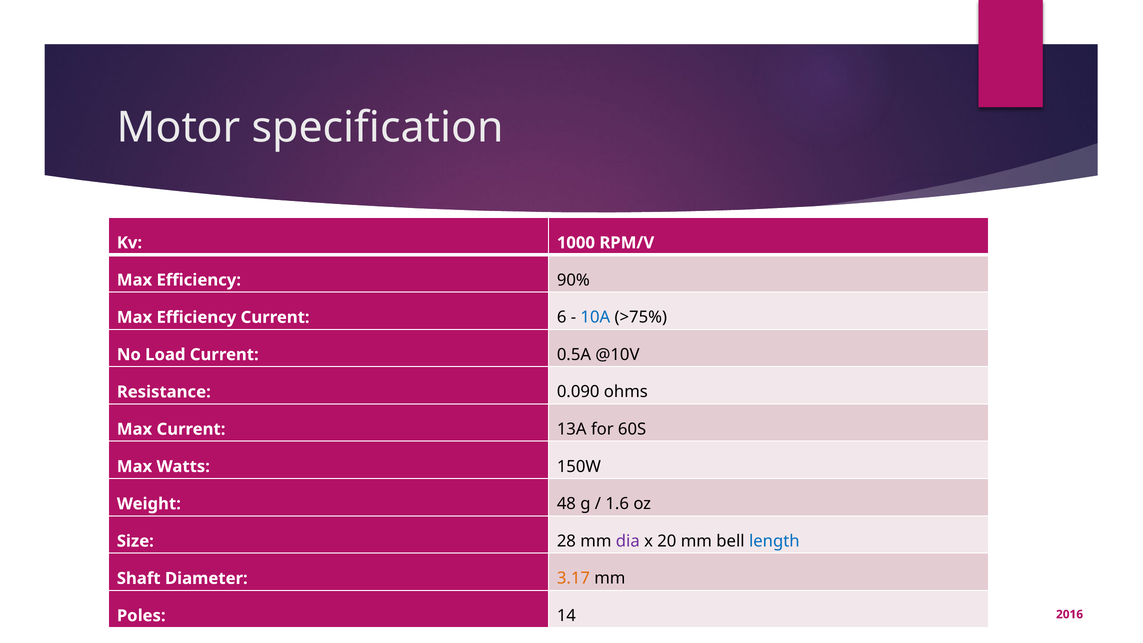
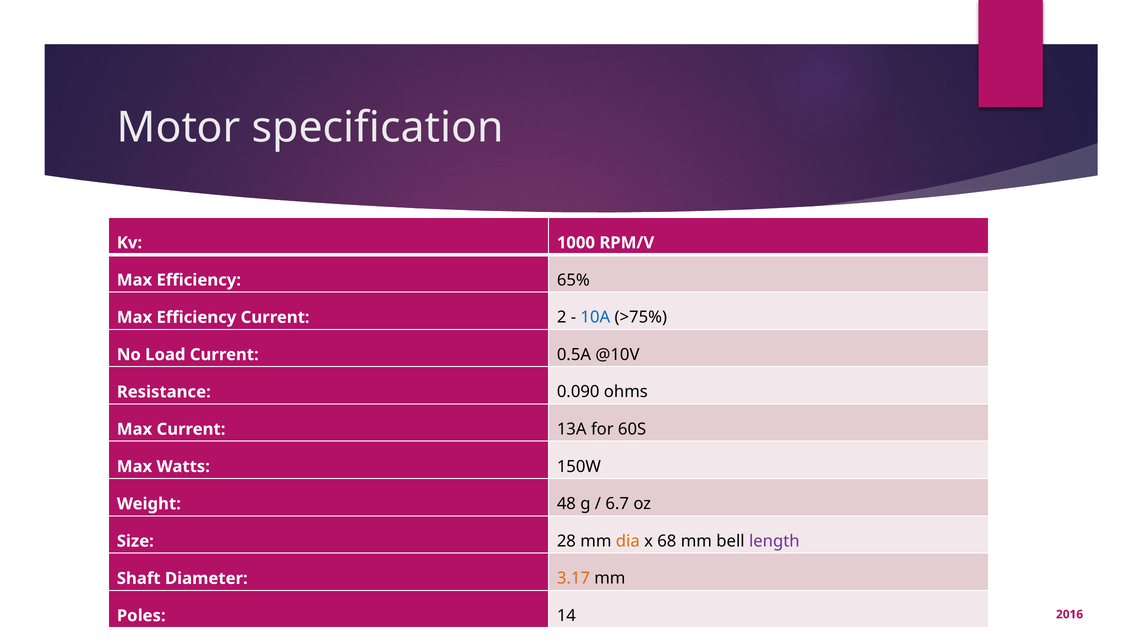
90%: 90% -> 65%
6: 6 -> 2
1.6: 1.6 -> 6.7
dia colour: purple -> orange
20: 20 -> 68
length colour: blue -> purple
